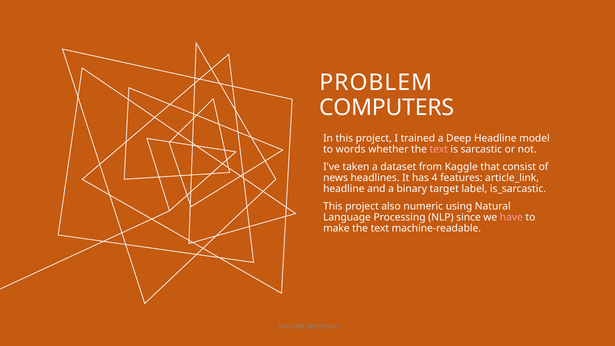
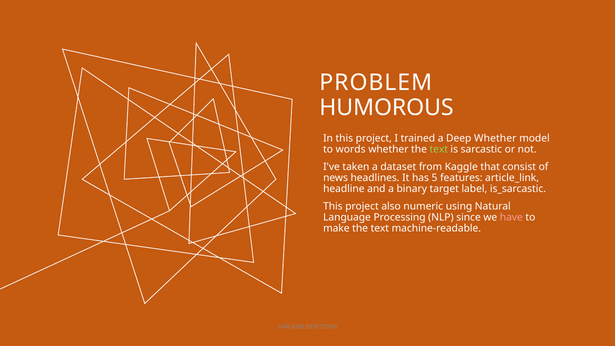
COMPUTERS: COMPUTERS -> HUMOROUS
Deep Headline: Headline -> Whether
text at (439, 149) colour: pink -> light green
4: 4 -> 5
